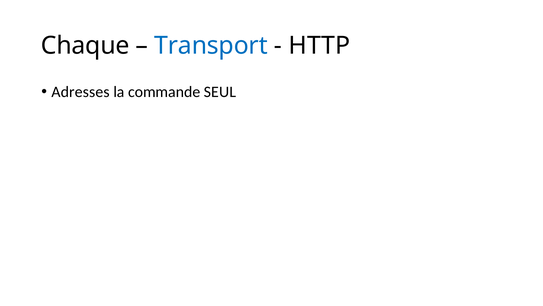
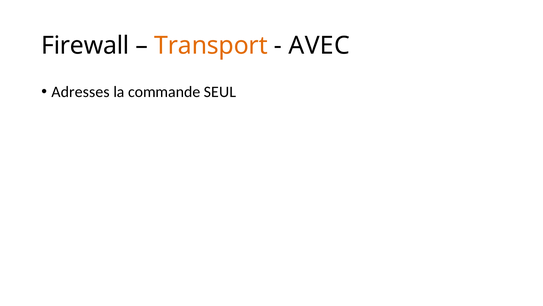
Chaque: Chaque -> Firewall
Transport colour: blue -> orange
HTTP: HTTP -> AVEC
